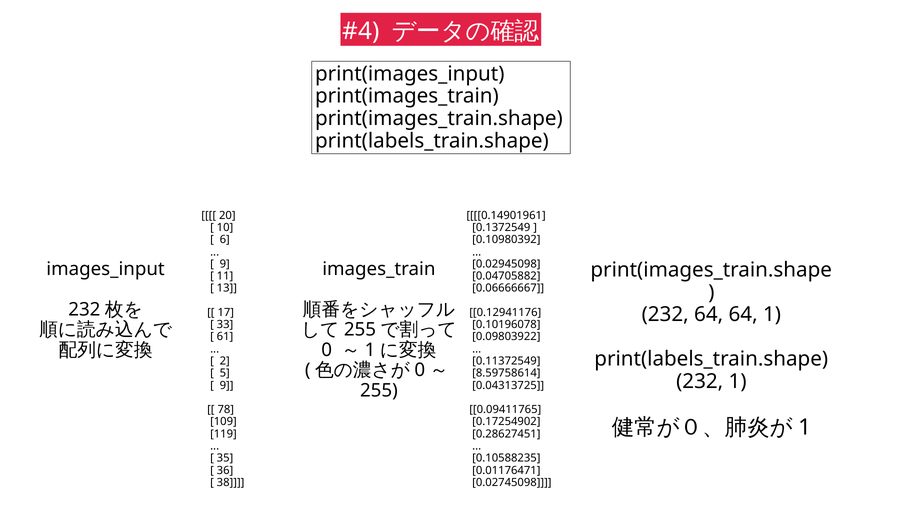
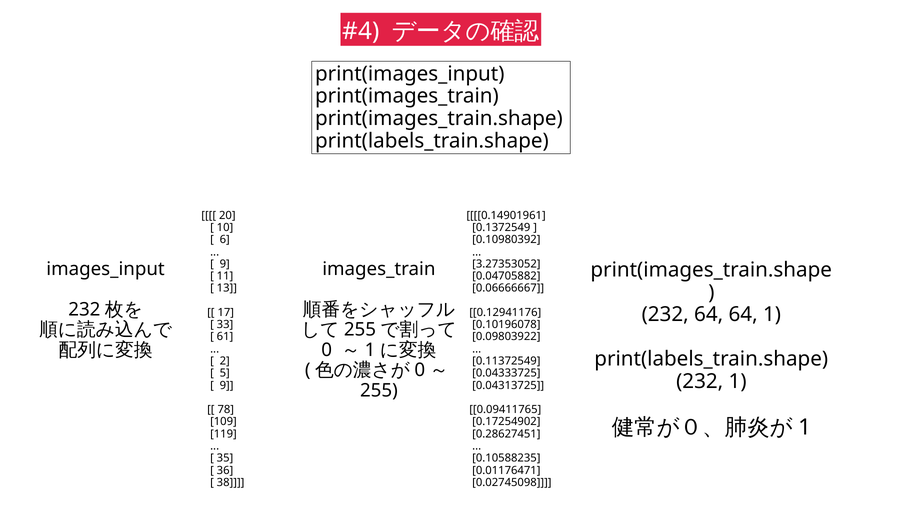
0.02945098: 0.02945098 -> 3.27353052
8.59758614: 8.59758614 -> 0.04333725
